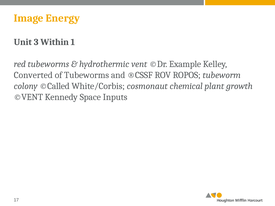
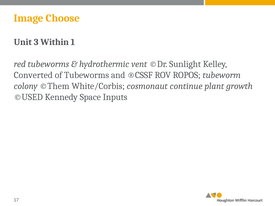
Energy: Energy -> Choose
Example: Example -> Sunlight
©Called: ©Called -> ©Them
chemical: chemical -> continue
©VENT: ©VENT -> ©USED
